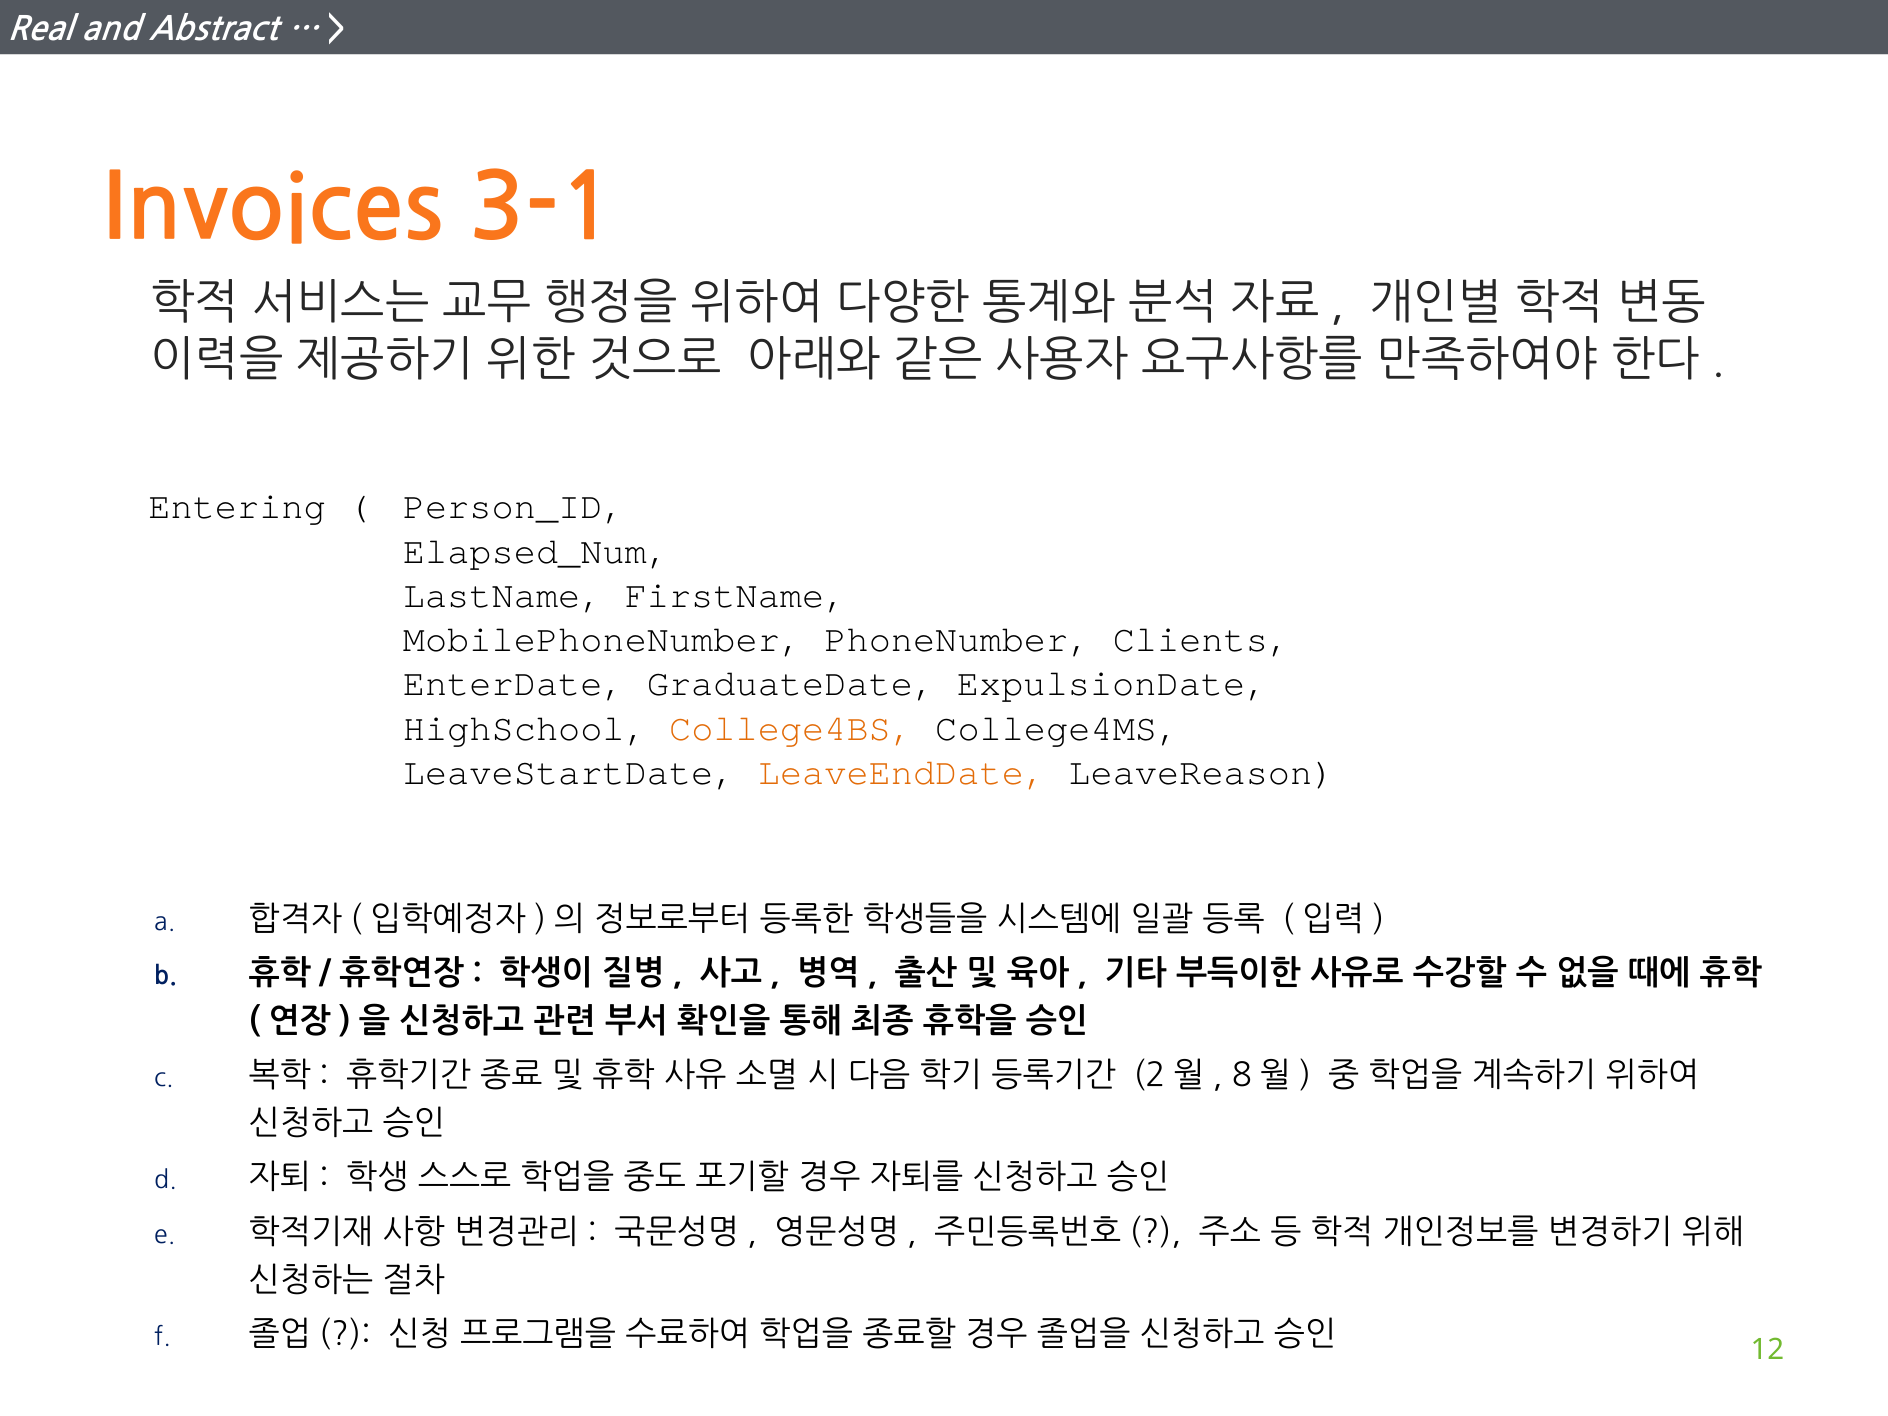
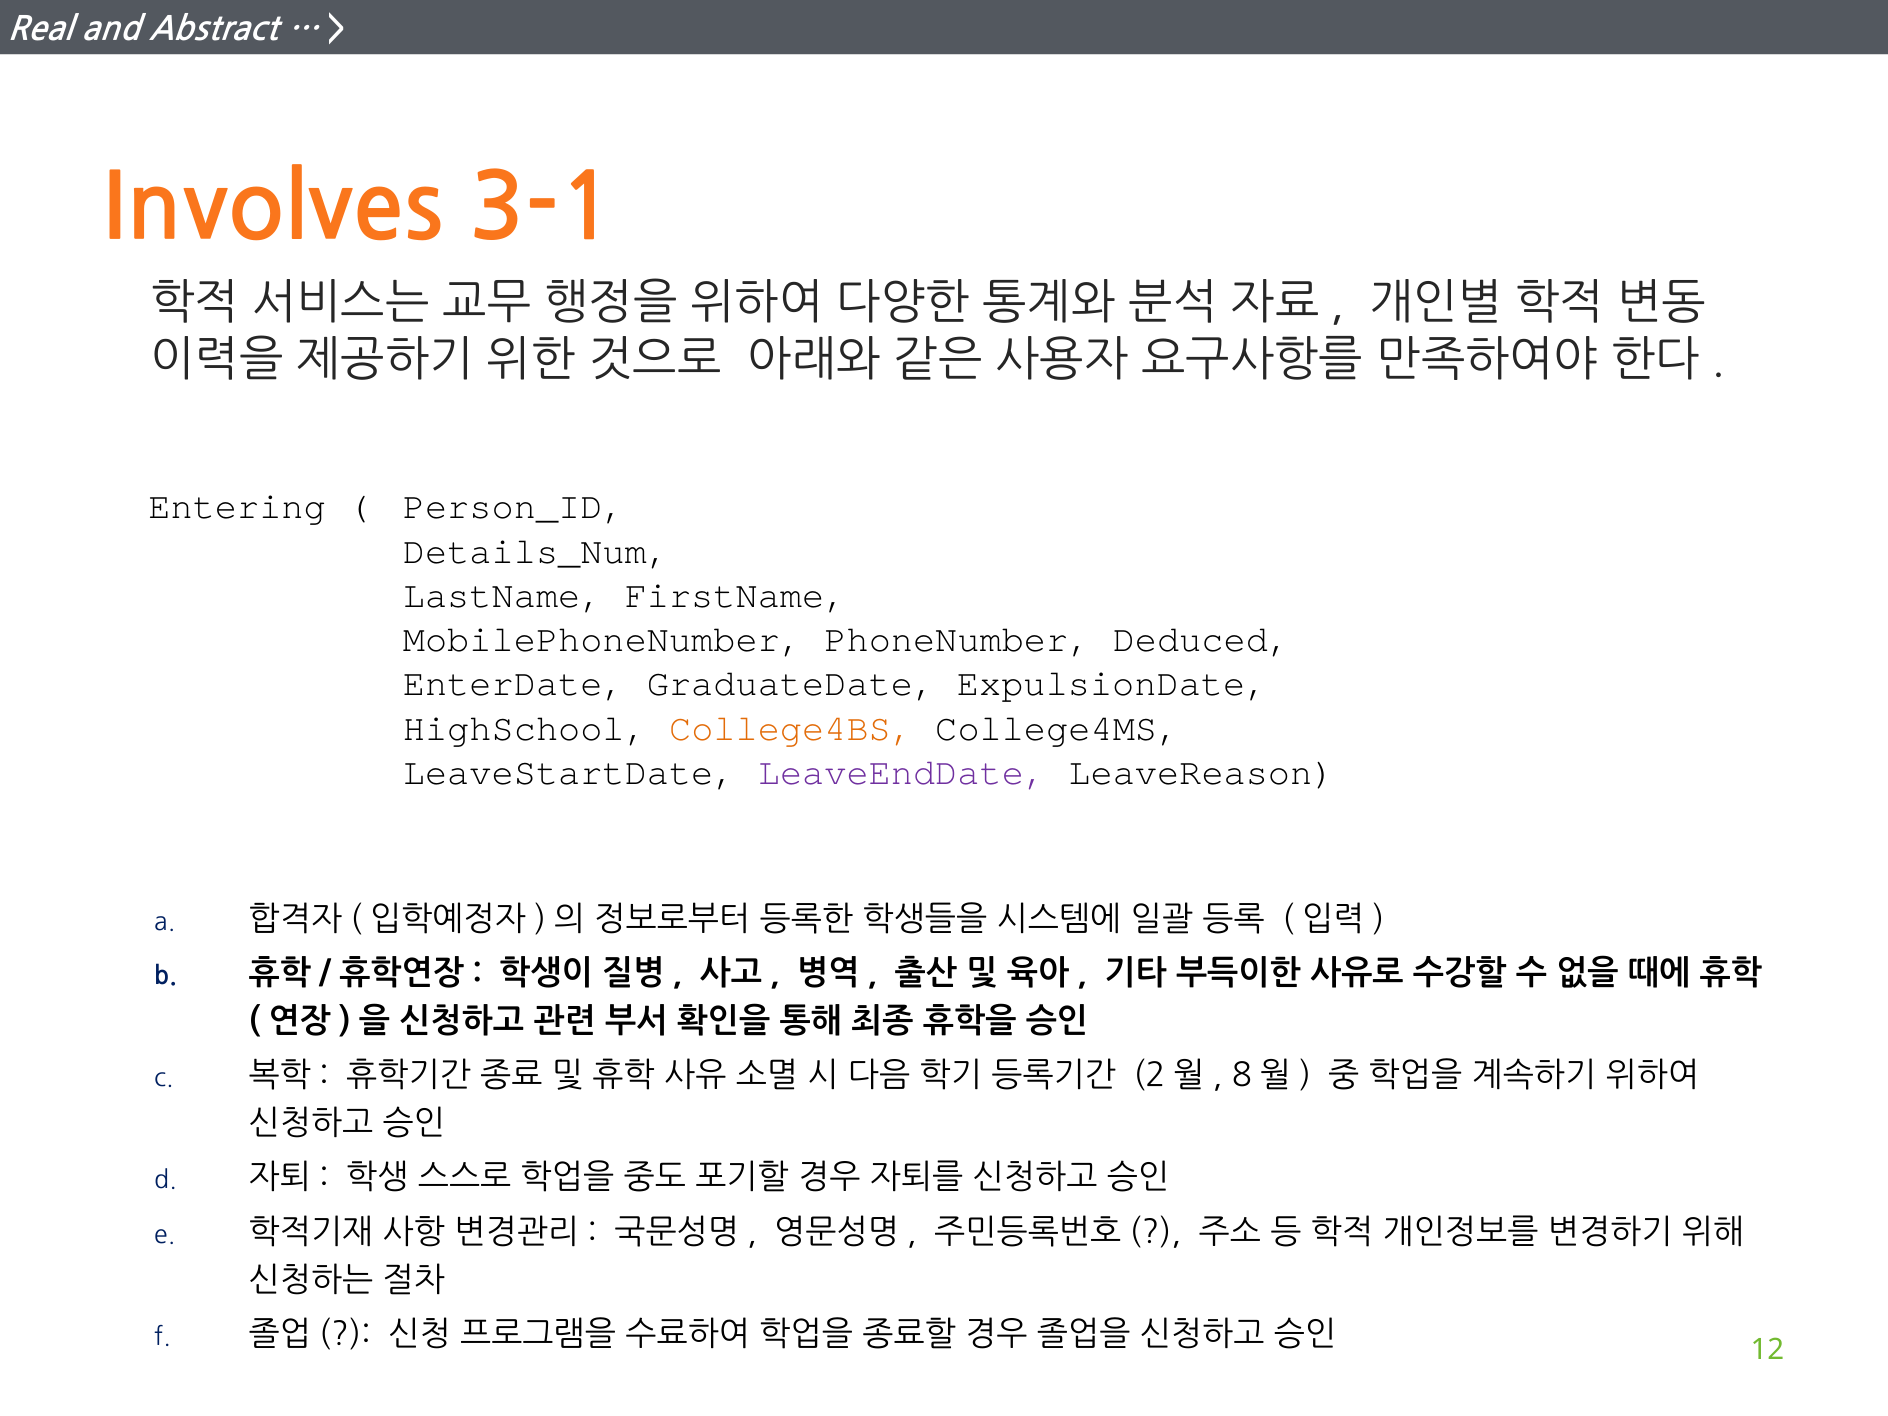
Invoices: Invoices -> Involves
Elapsed_Num: Elapsed_Num -> Details_Num
Clients: Clients -> Deduced
LeaveEndDate colour: orange -> purple
